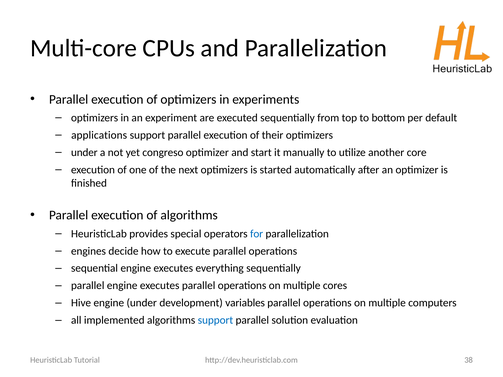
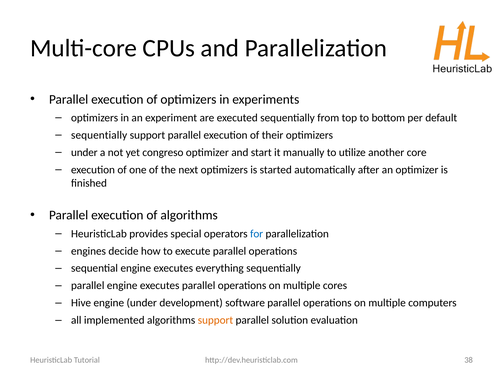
applications at (99, 135): applications -> sequentially
variables: variables -> software
support at (215, 320) colour: blue -> orange
